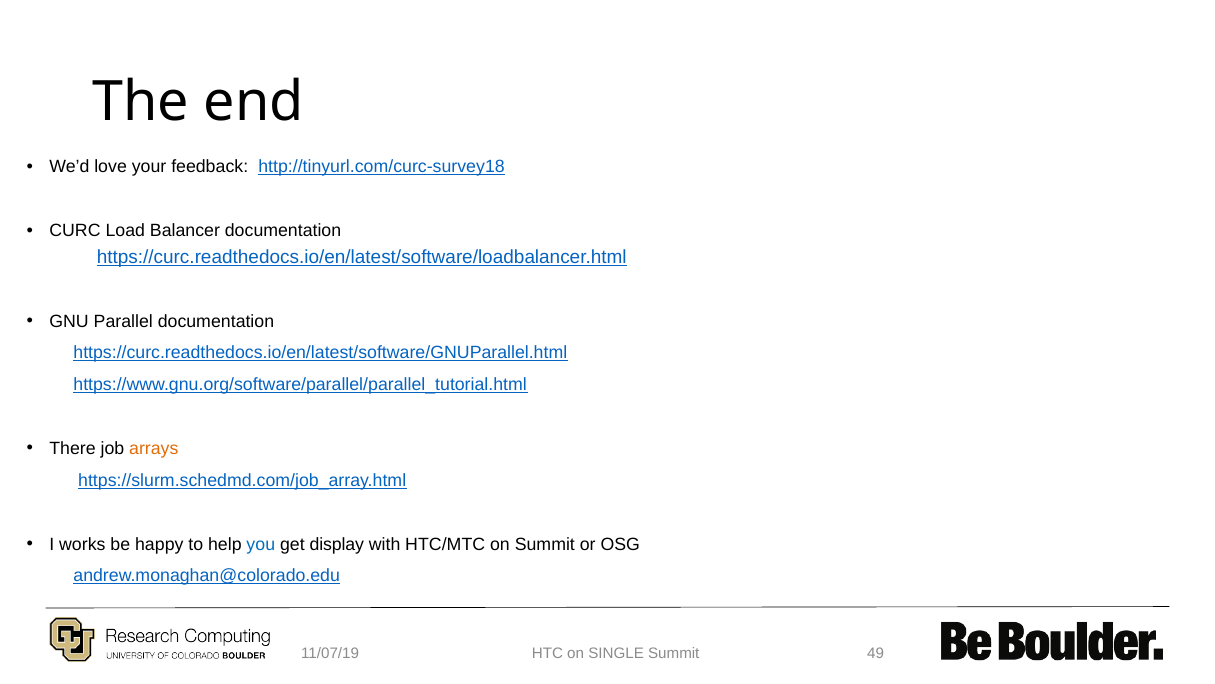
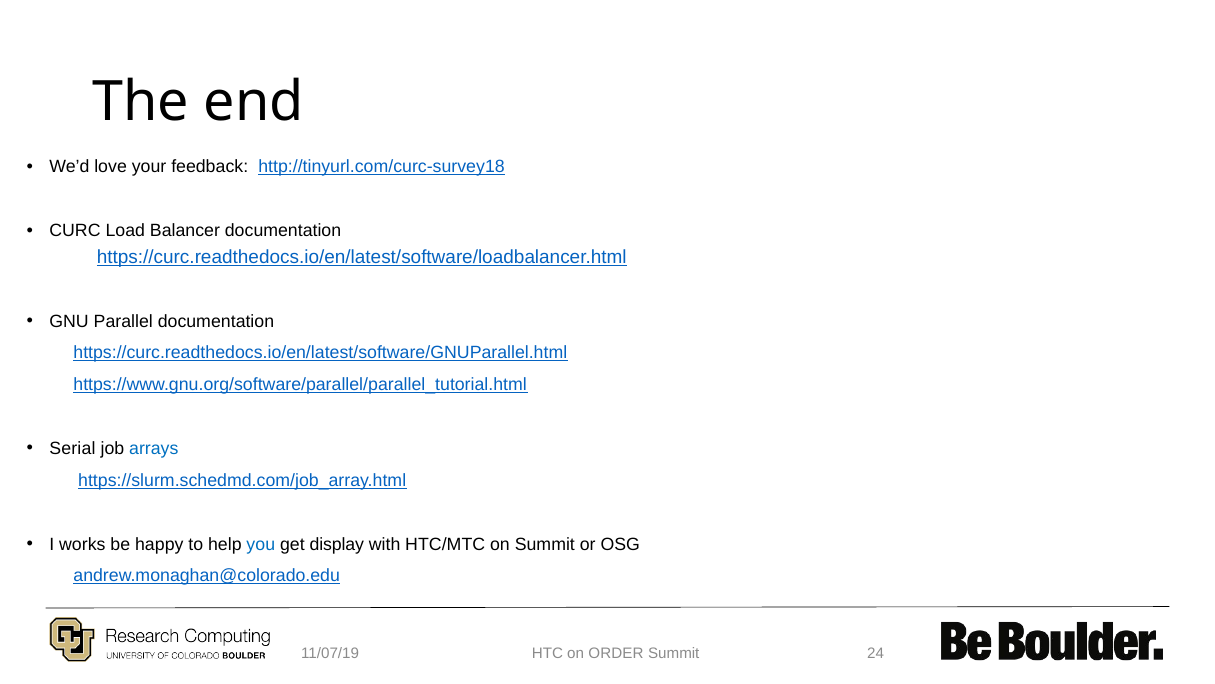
There: There -> Serial
arrays colour: orange -> blue
SINGLE: SINGLE -> ORDER
49: 49 -> 24
